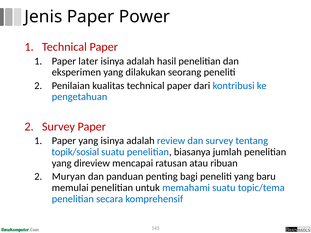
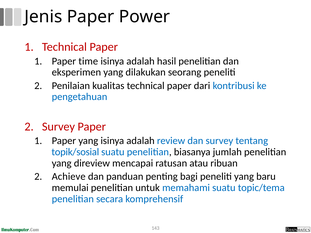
later: later -> time
Muryan: Muryan -> Achieve
